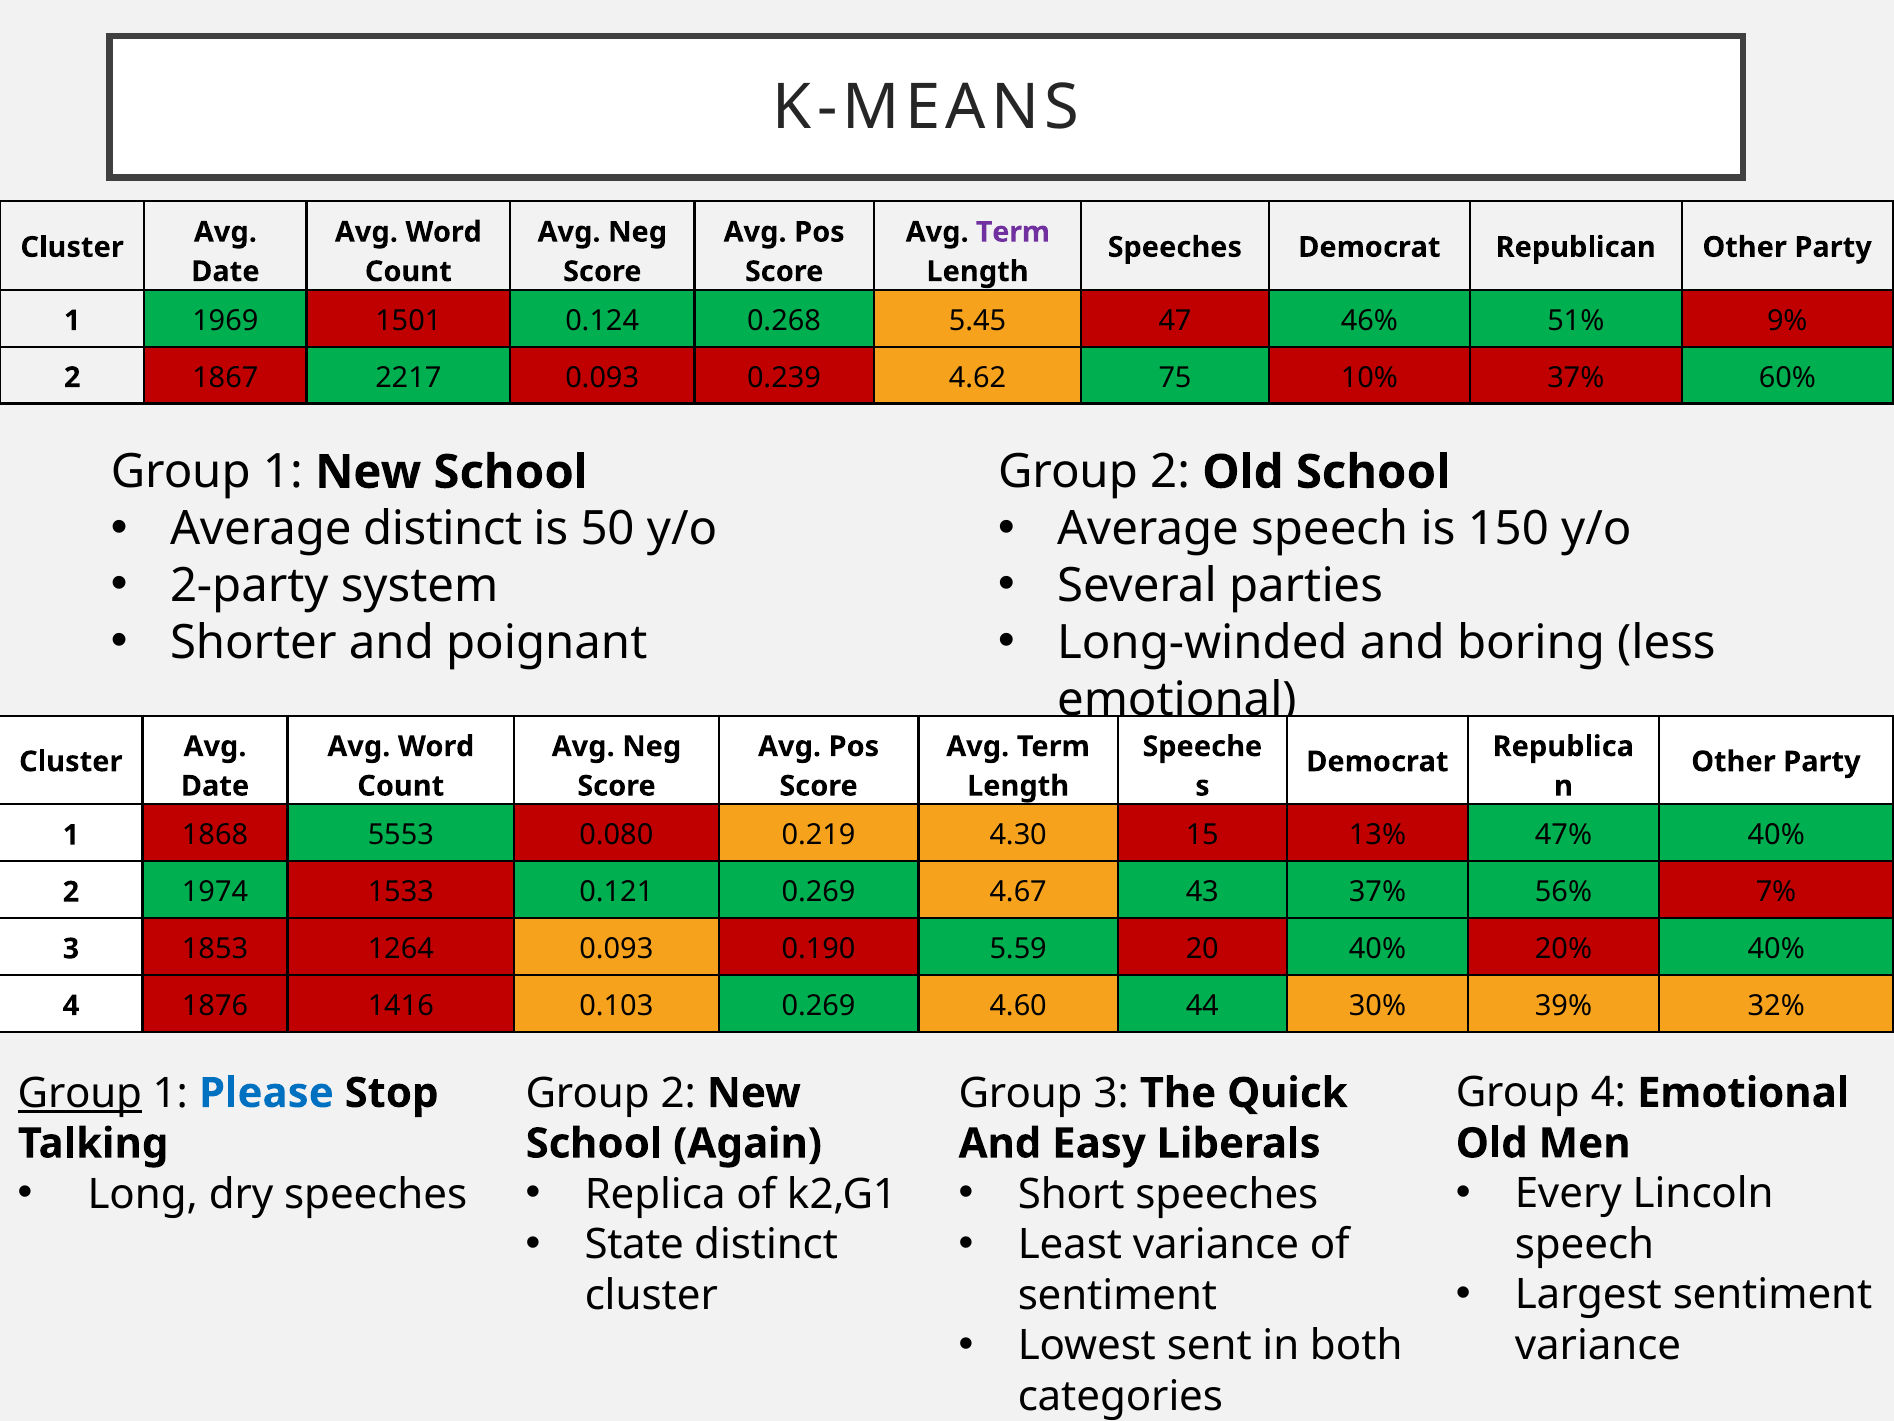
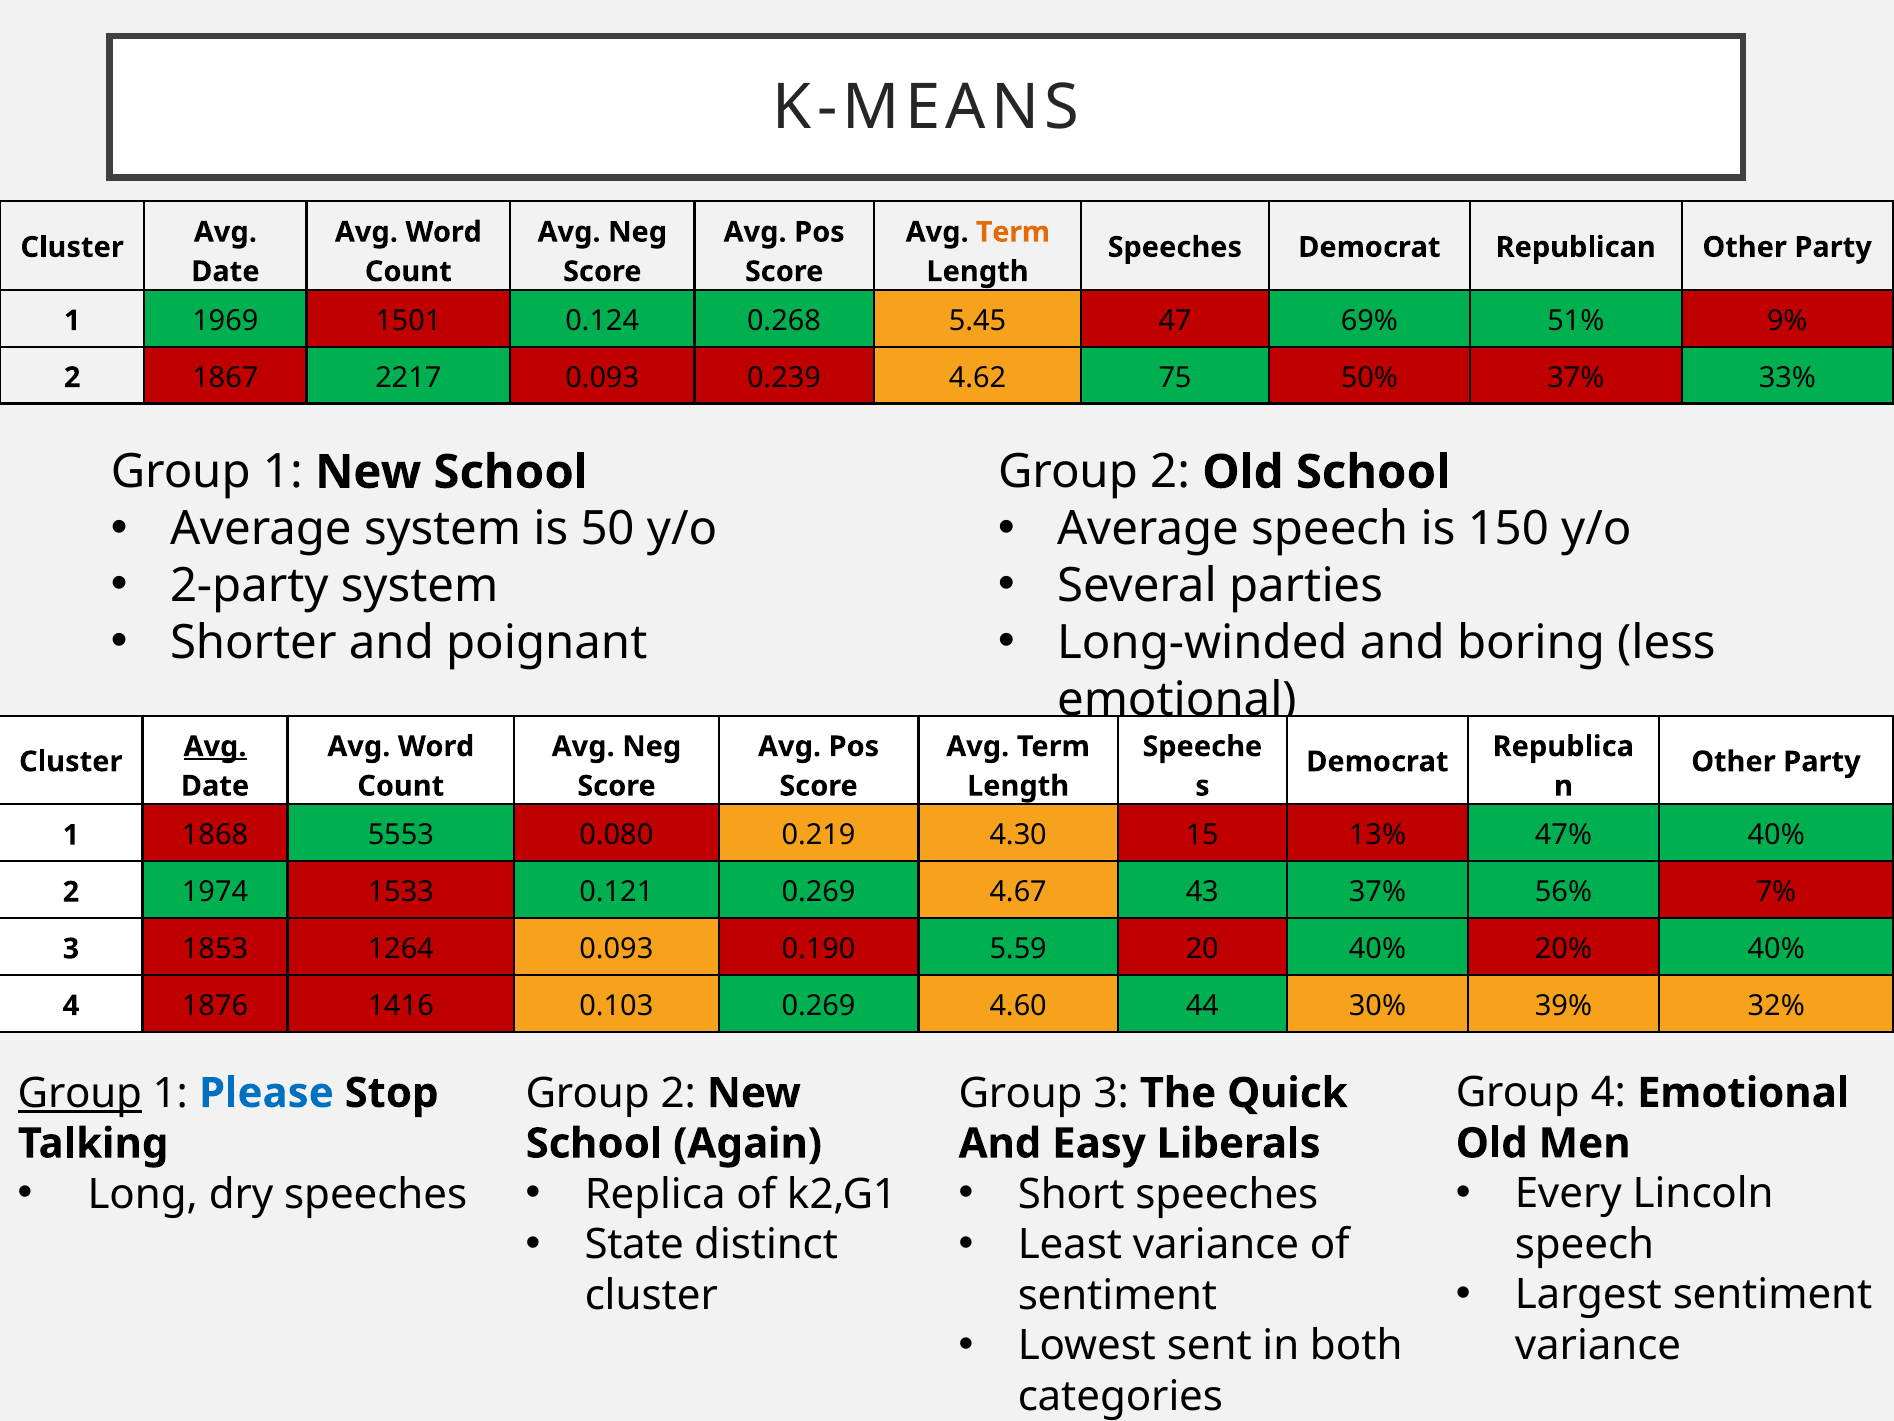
Term at (1013, 232) colour: purple -> orange
46%: 46% -> 69%
10%: 10% -> 50%
60%: 60% -> 33%
Average distinct: distinct -> system
Avg at (215, 746) underline: none -> present
